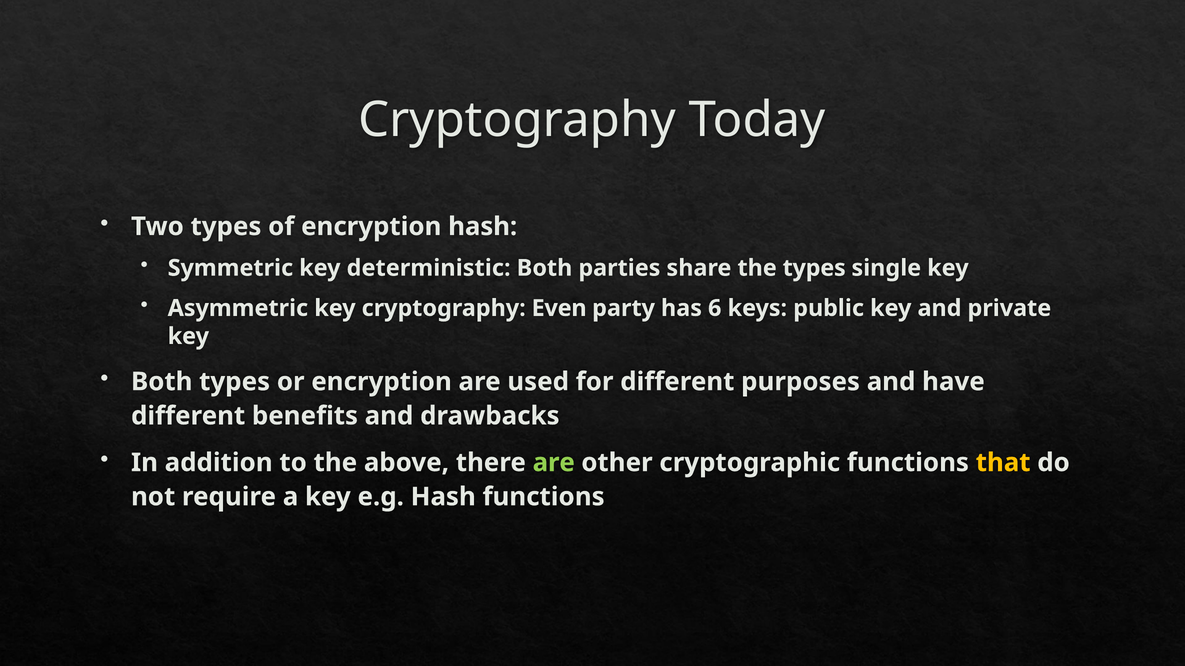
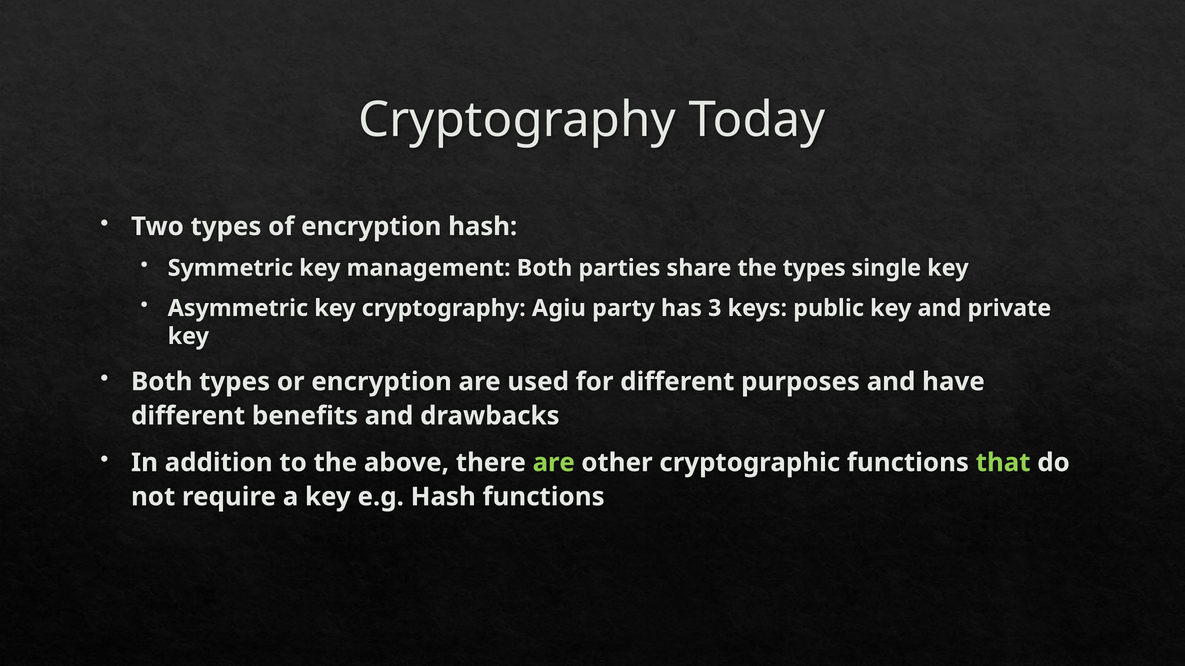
deterministic: deterministic -> management
Even: Even -> Agiu
6: 6 -> 3
that colour: yellow -> light green
